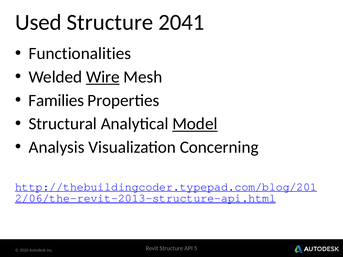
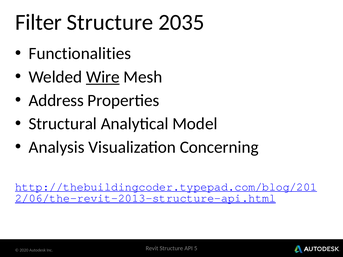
Used: Used -> Filter
2041: 2041 -> 2035
Families: Families -> Address
Model underline: present -> none
